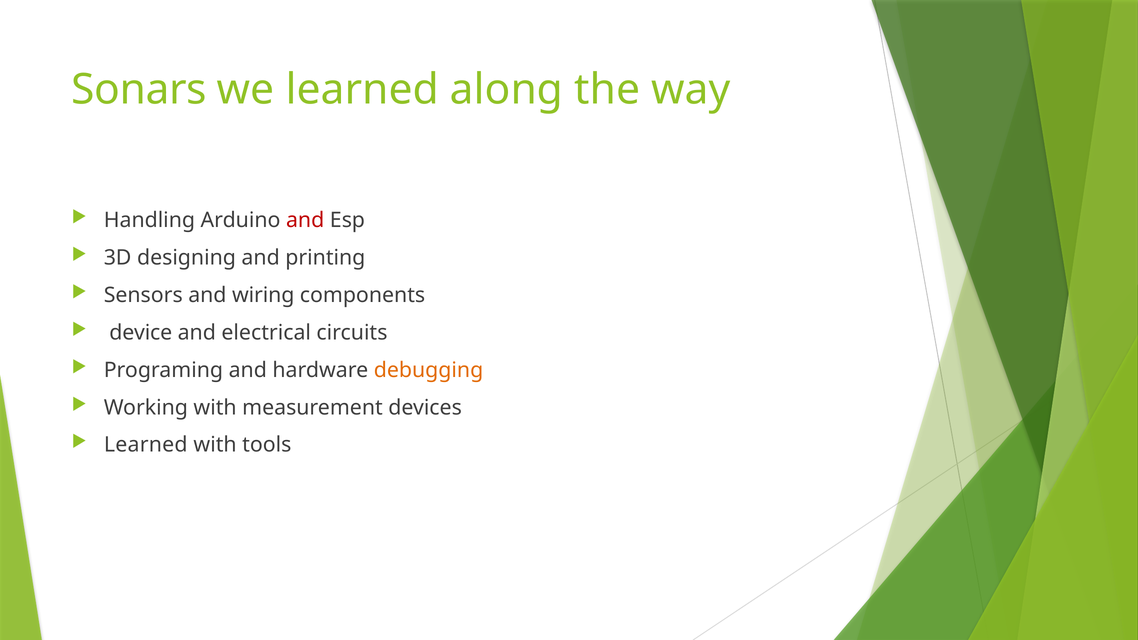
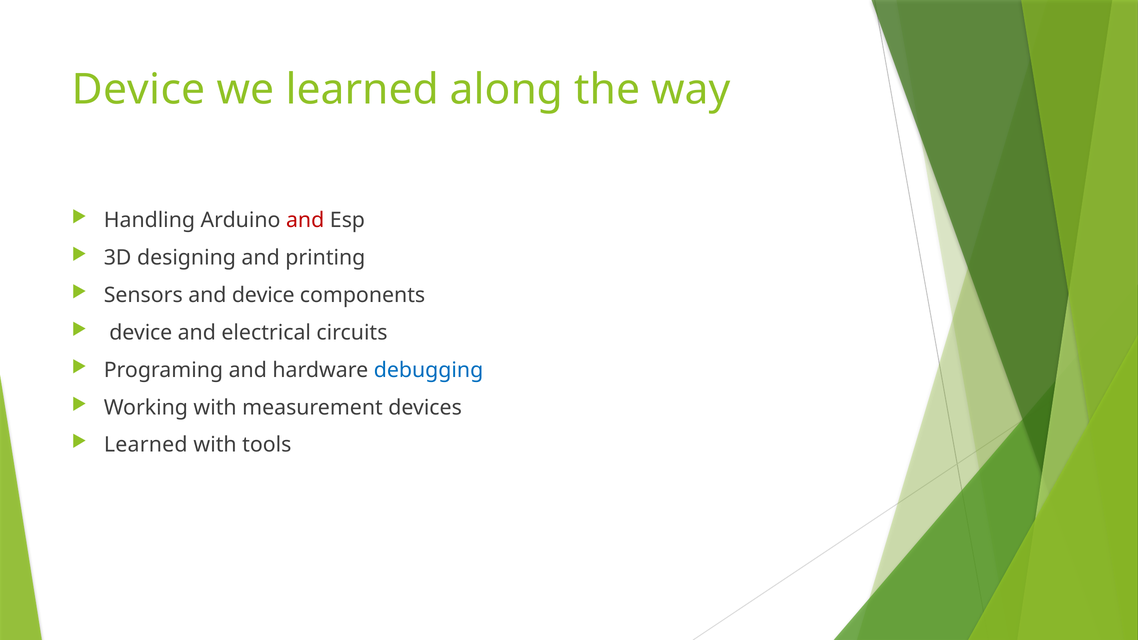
Sonars at (139, 90): Sonars -> Device
and wiring: wiring -> device
debugging colour: orange -> blue
